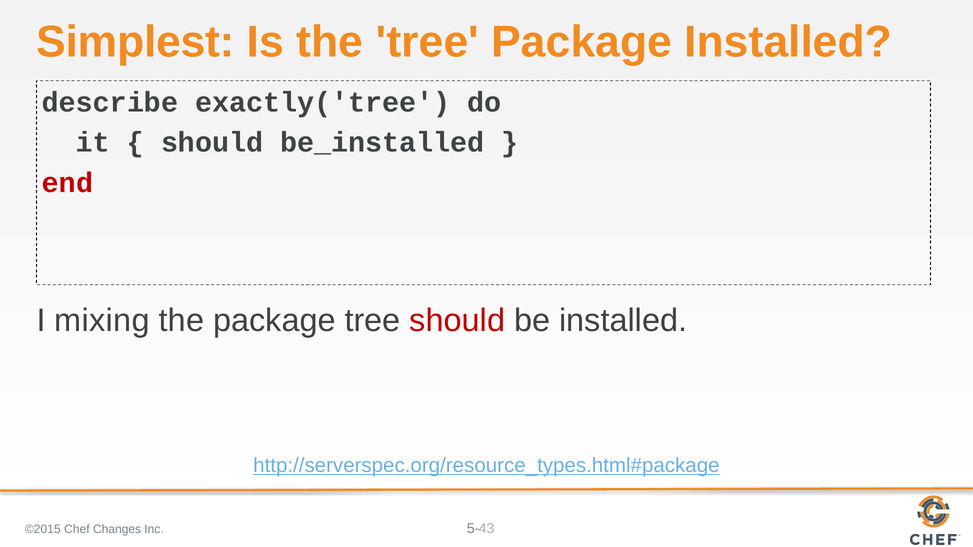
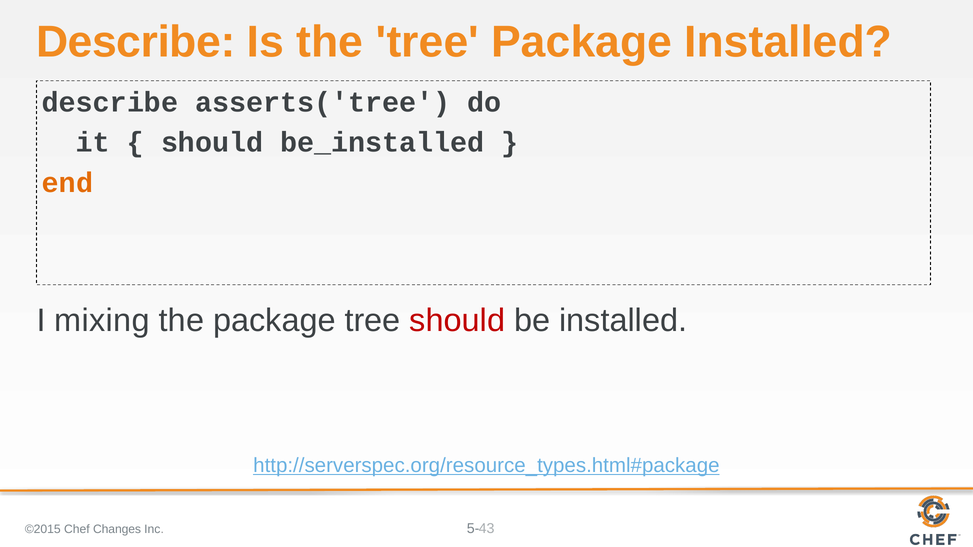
Simplest at (136, 42): Simplest -> Describe
exactly('tree: exactly('tree -> asserts('tree
end colour: red -> orange
